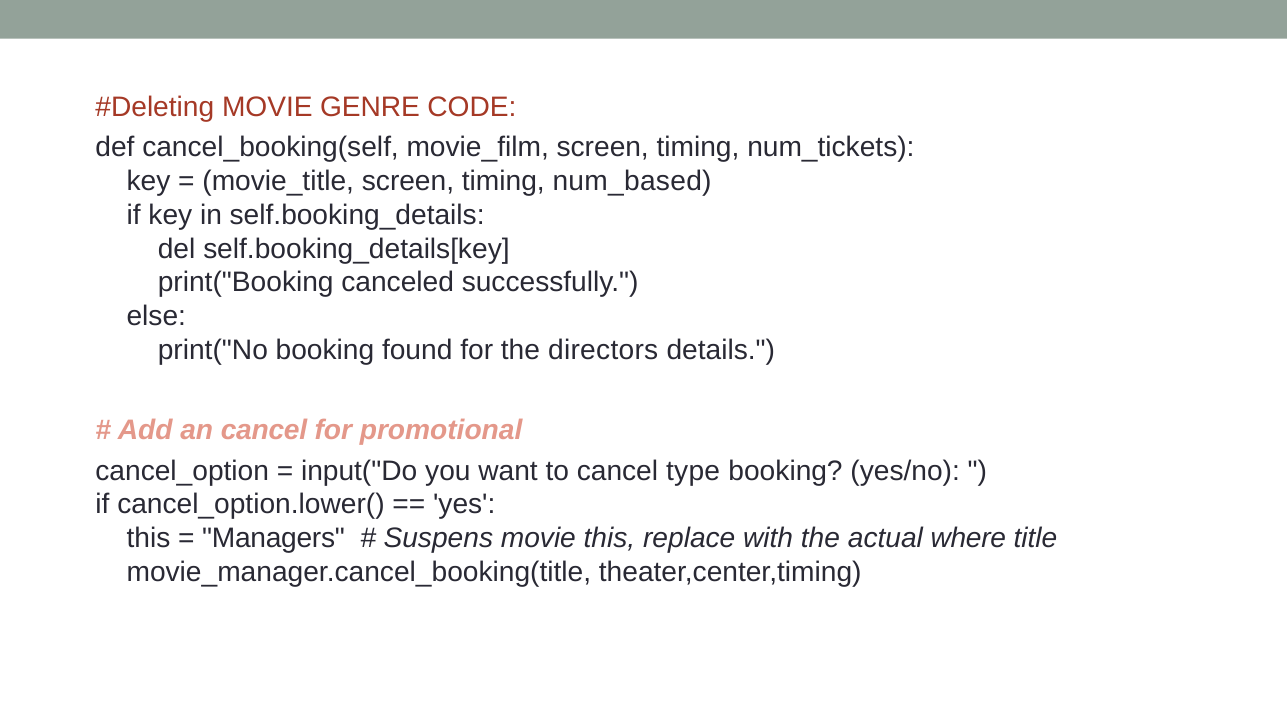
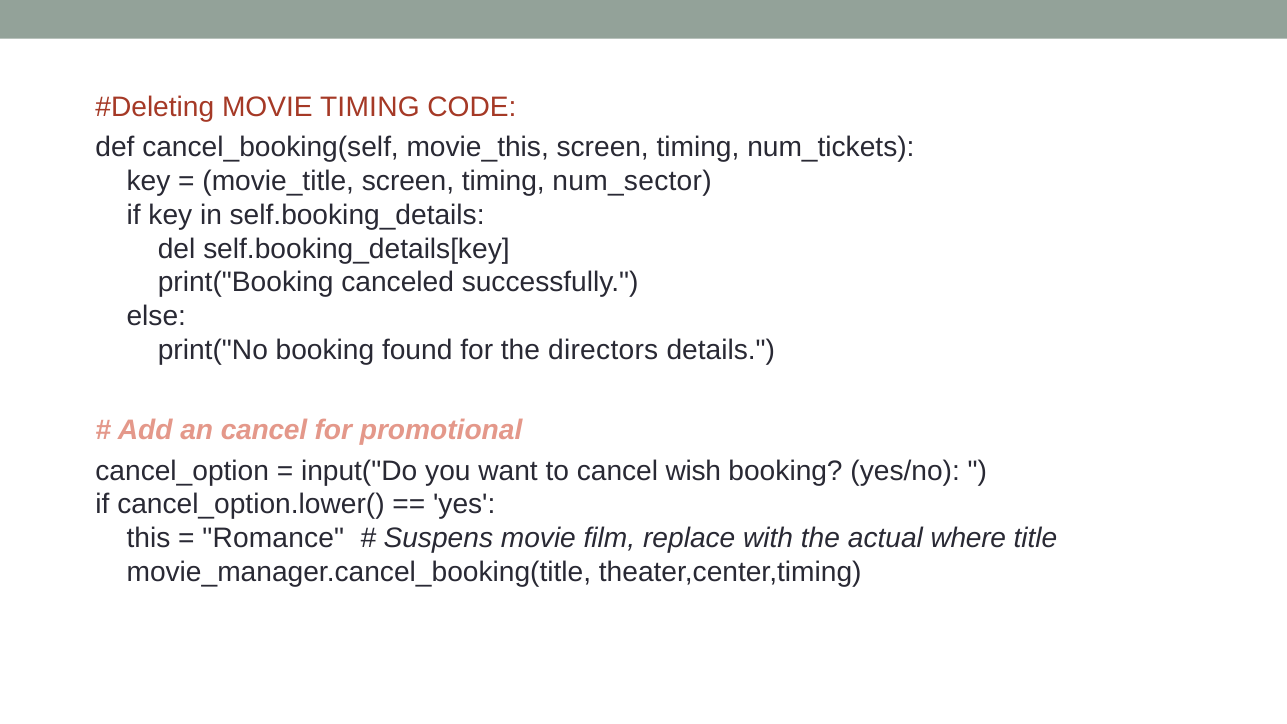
MOVIE GENRE: GENRE -> TIMING
movie_film: movie_film -> movie_this
num_based: num_based -> num_sector
type: type -> wish
Managers: Managers -> Romance
movie this: this -> film
